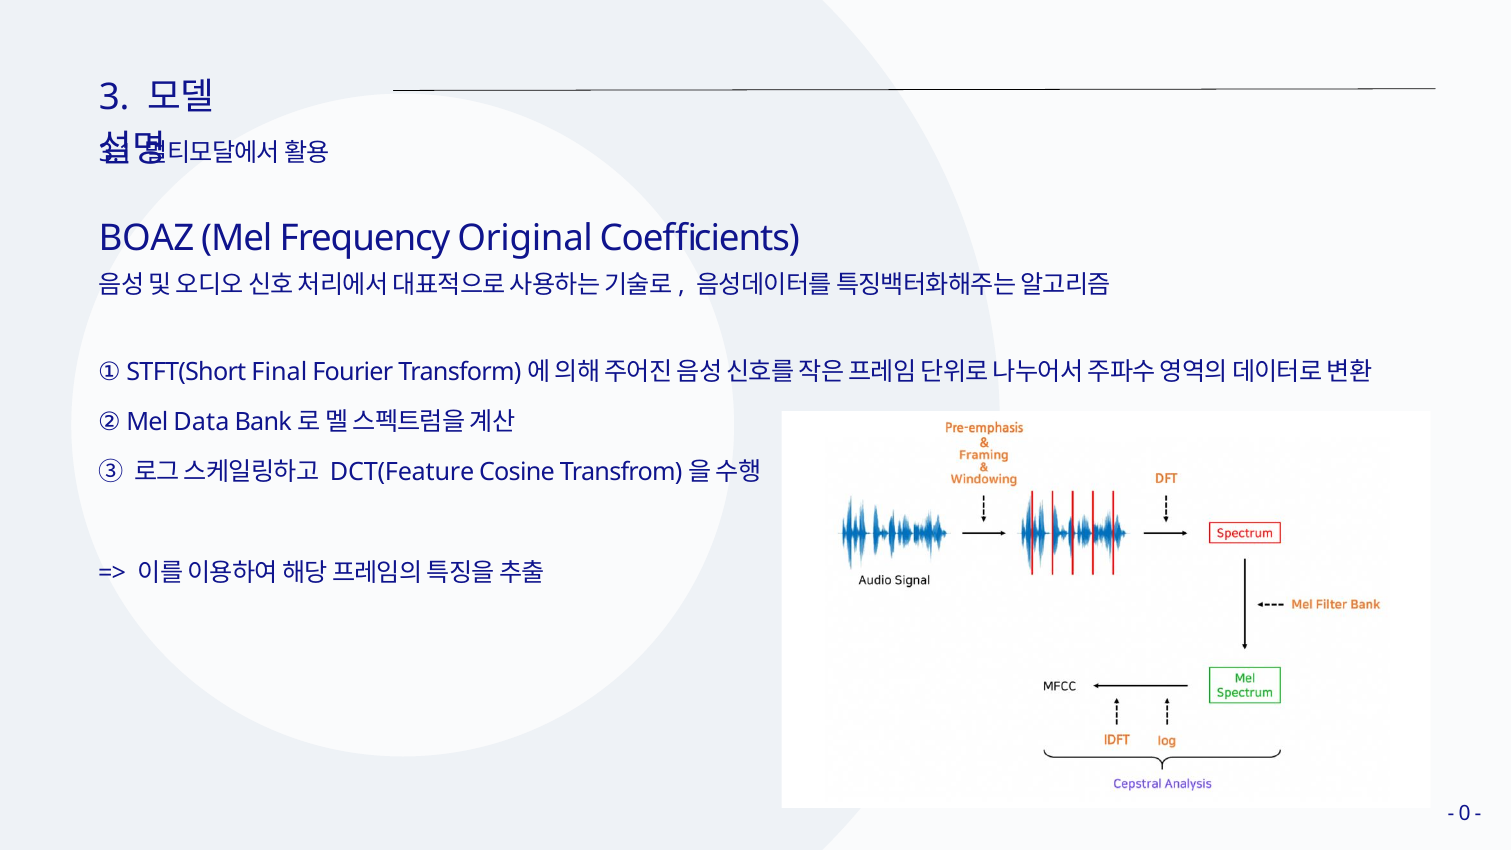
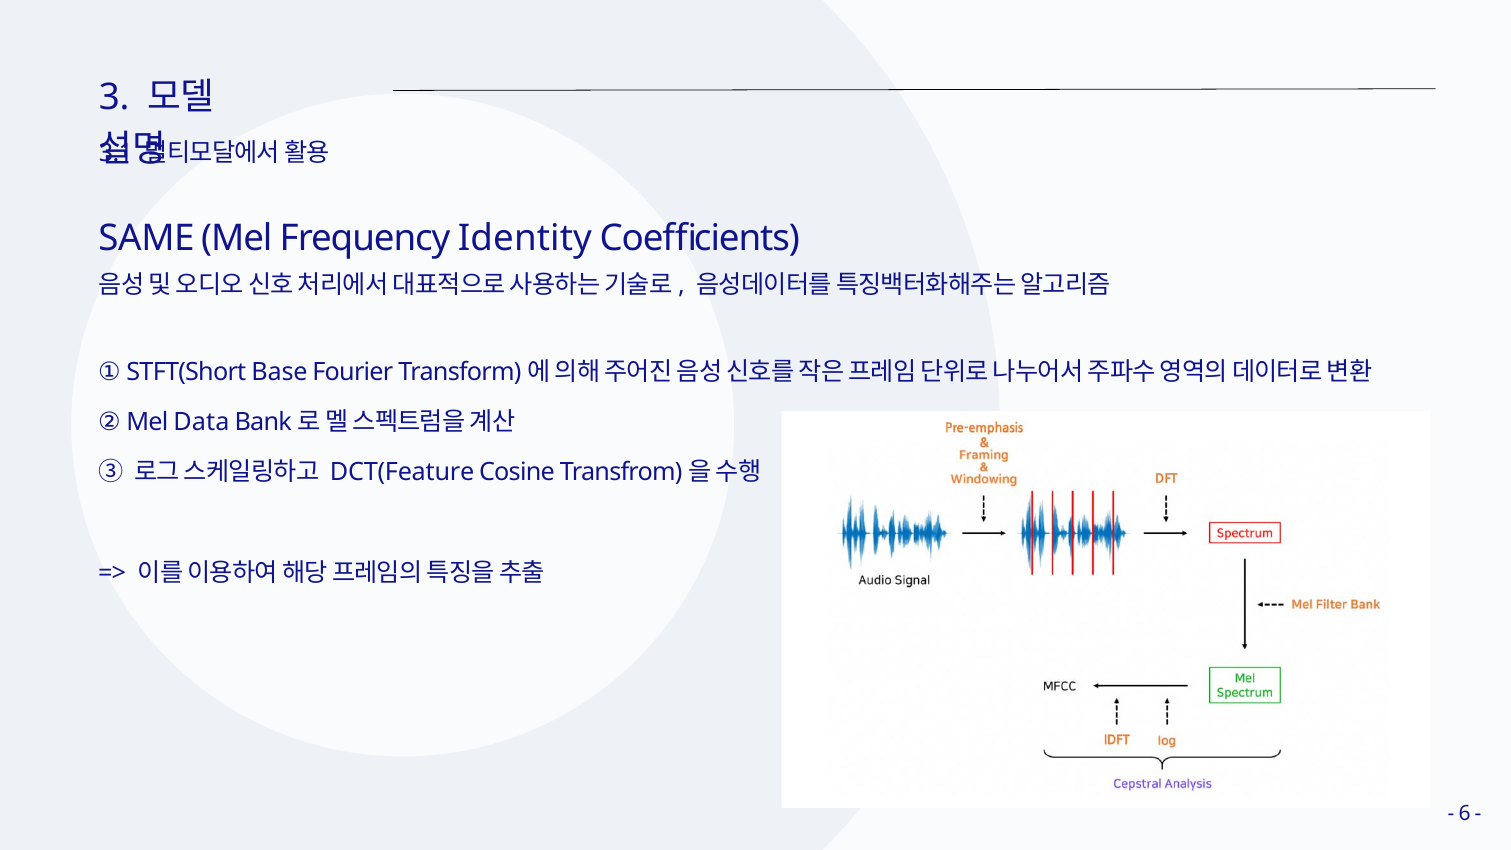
BOAZ: BOAZ -> SAME
Original: Original -> Identity
Final: Final -> Base
0: 0 -> 6
